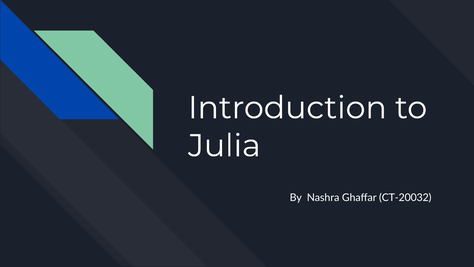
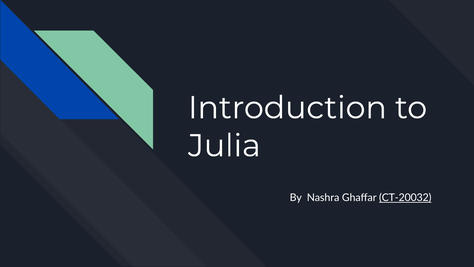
CT-20032 underline: none -> present
